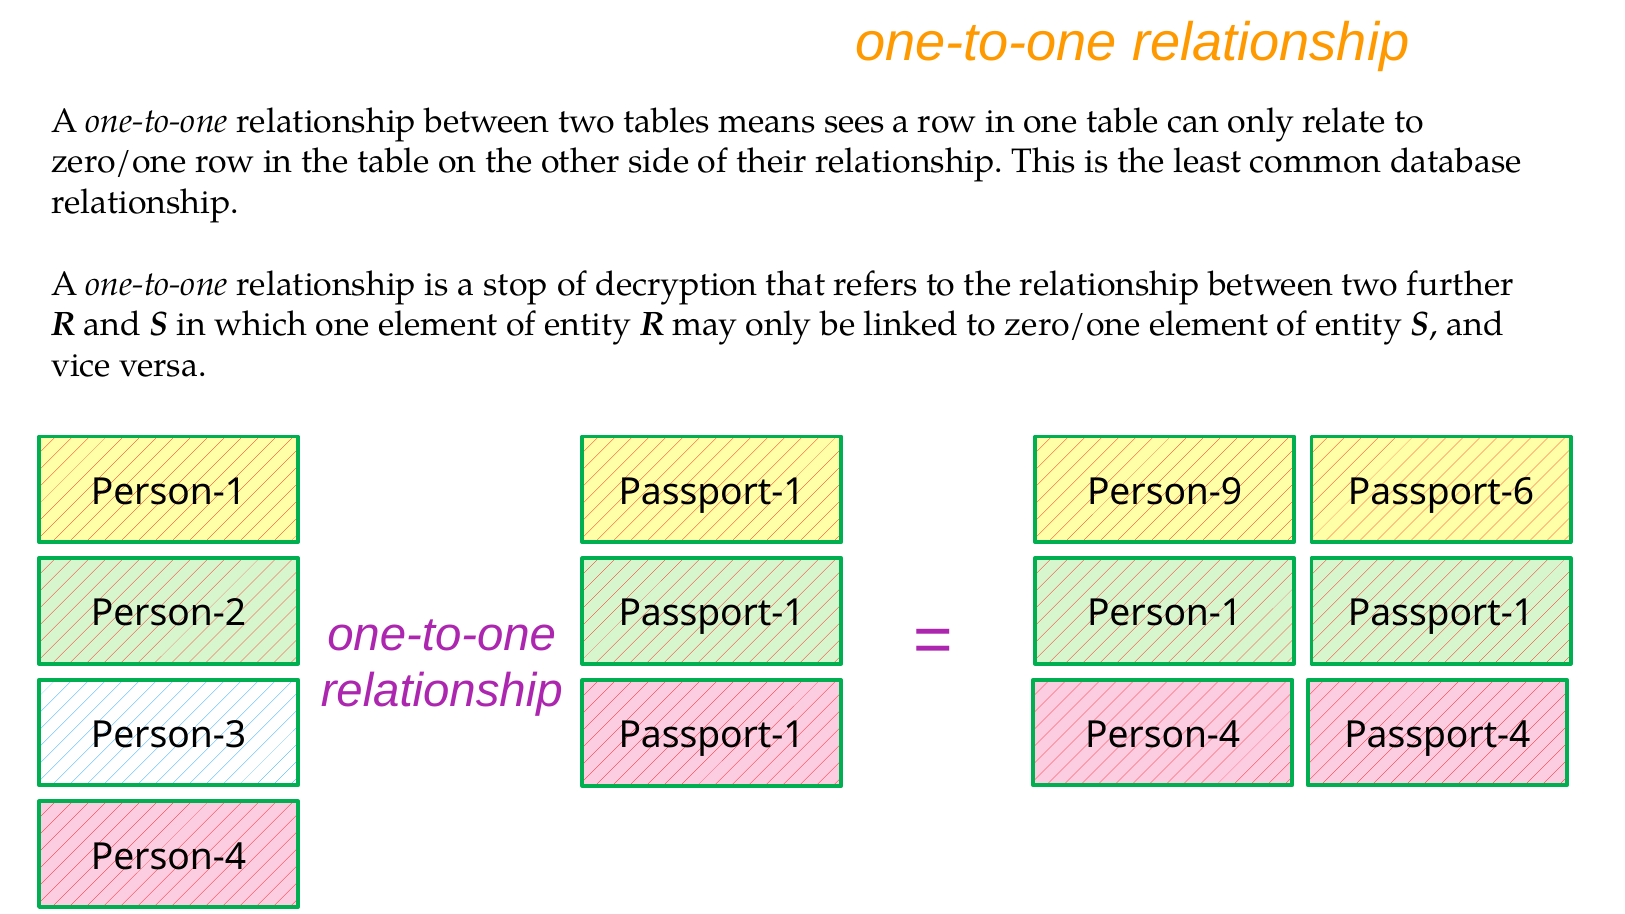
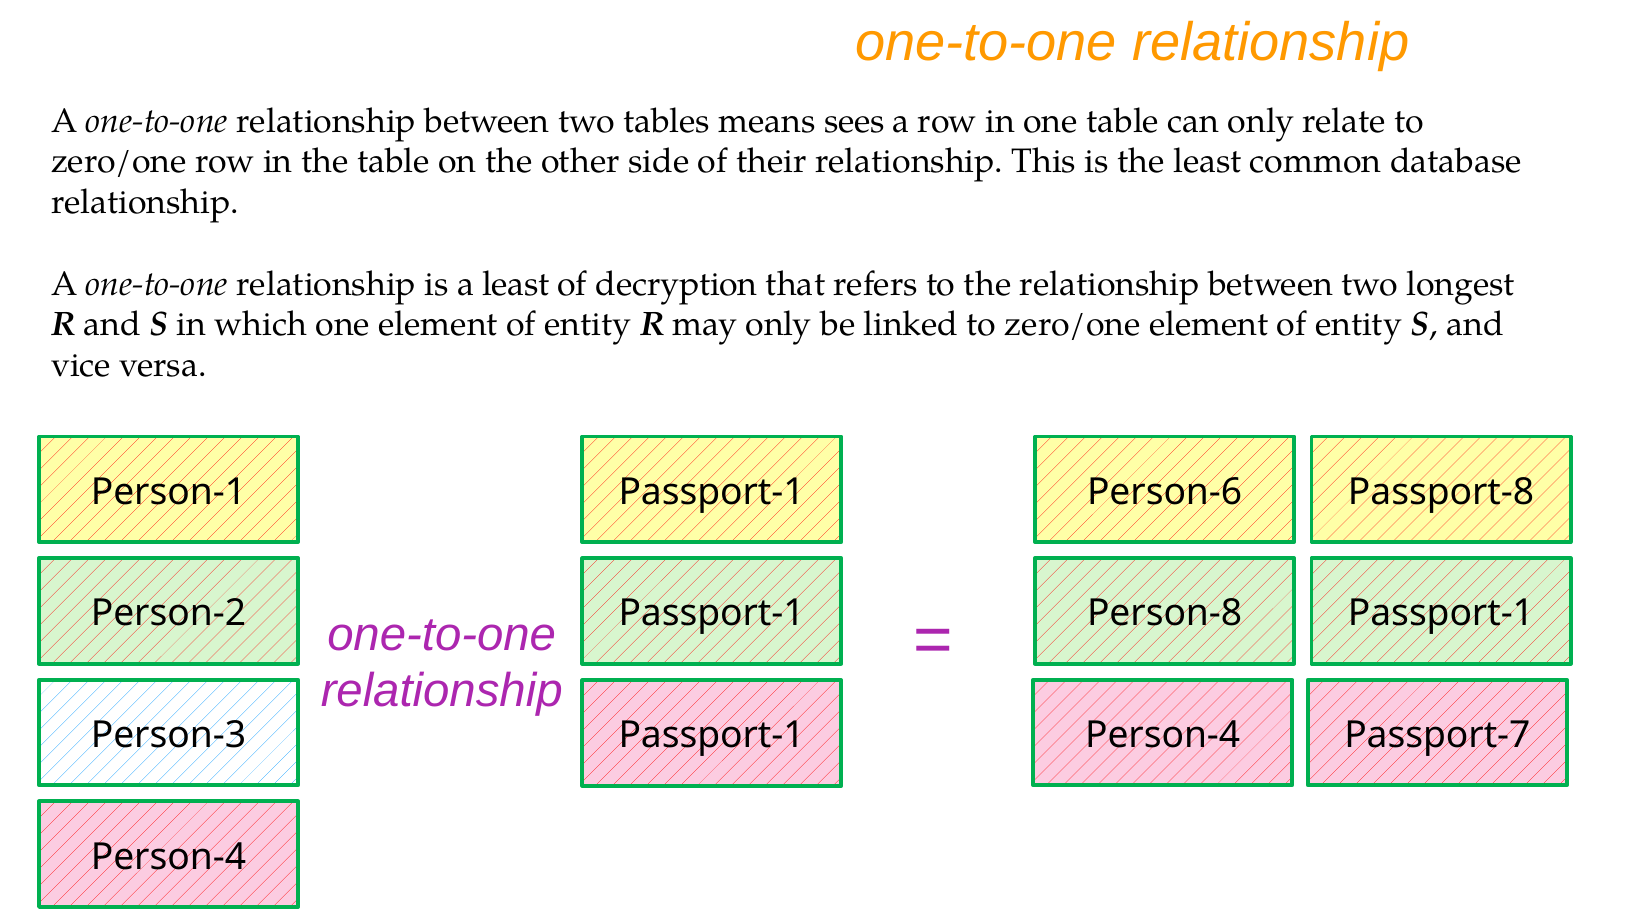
a stop: stop -> least
further: further -> longest
Person-9: Person-9 -> Person-6
Passport-6: Passport-6 -> Passport-8
Passport-1 Person-1: Person-1 -> Person-8
Passport-4: Passport-4 -> Passport-7
